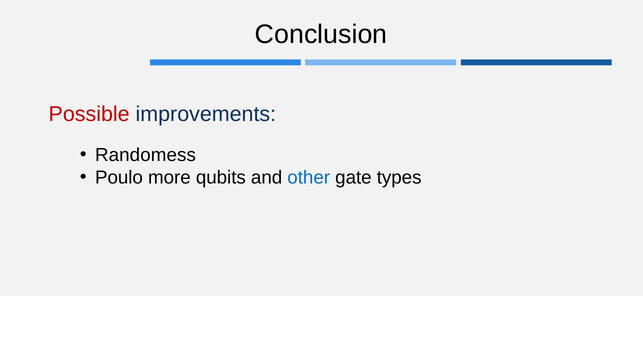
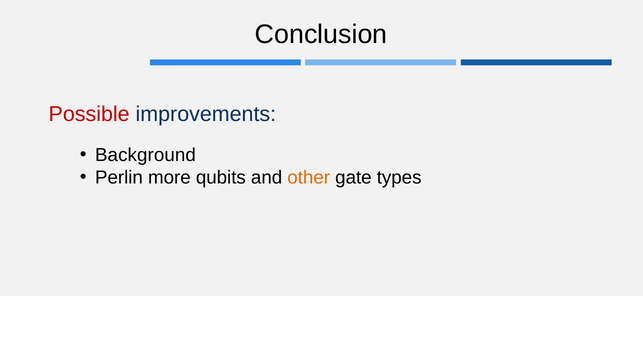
Randomess: Randomess -> Background
Poulo: Poulo -> Perlin
other colour: blue -> orange
